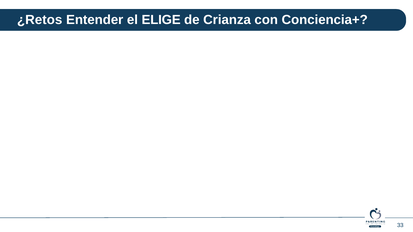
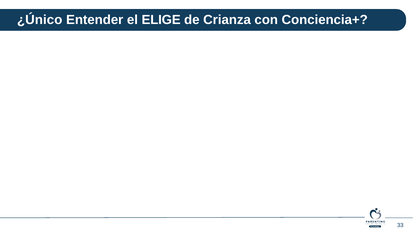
¿Retos: ¿Retos -> ¿Único
